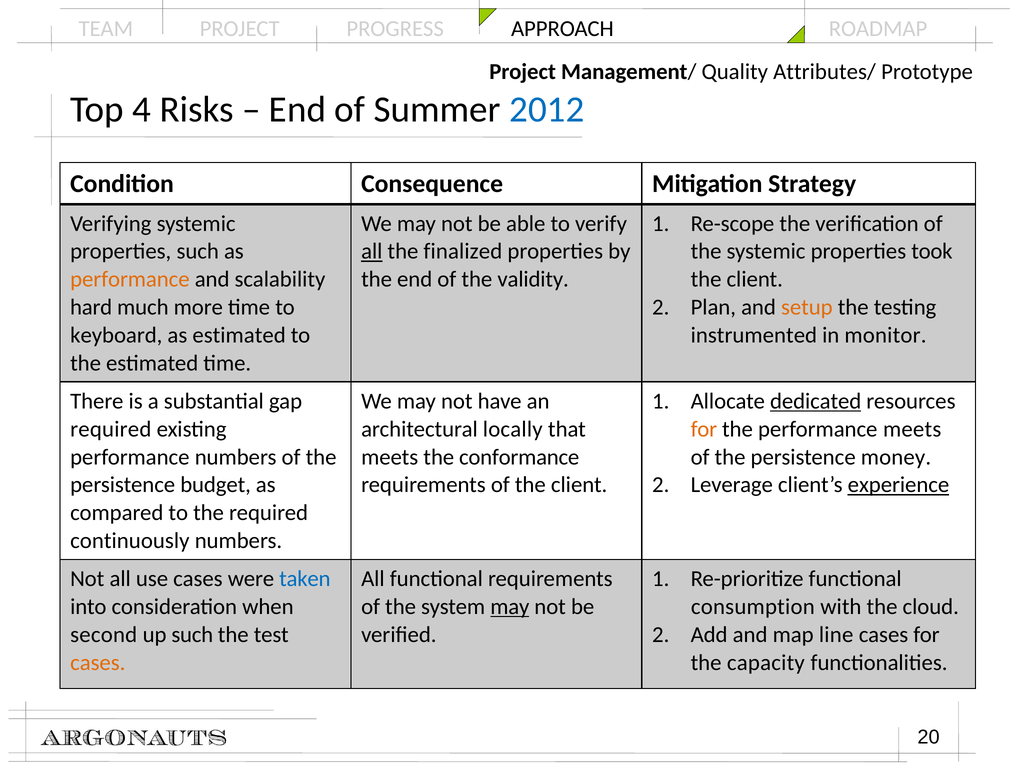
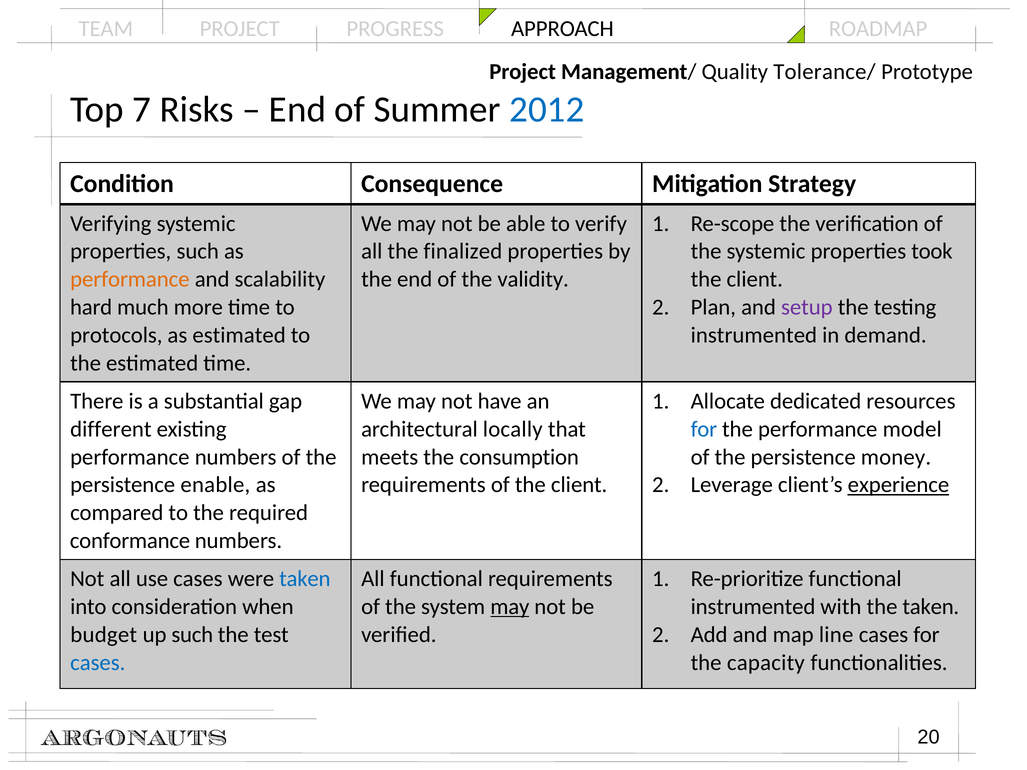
Attributes/: Attributes/ -> Tolerance/
4: 4 -> 7
all at (372, 252) underline: present -> none
setup colour: orange -> purple
keyboard: keyboard -> protocols
monitor: monitor -> demand
dedicated underline: present -> none
required at (111, 429): required -> different
for at (704, 429) colour: orange -> blue
performance meets: meets -> model
conformance: conformance -> consumption
budget: budget -> enable
continuously: continuously -> conformance
consumption at (753, 607): consumption -> instrumented
the cloud: cloud -> taken
second: second -> budget
cases at (98, 663) colour: orange -> blue
